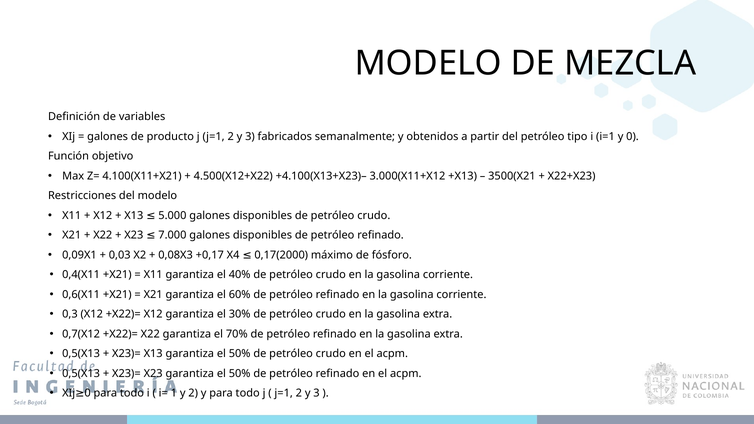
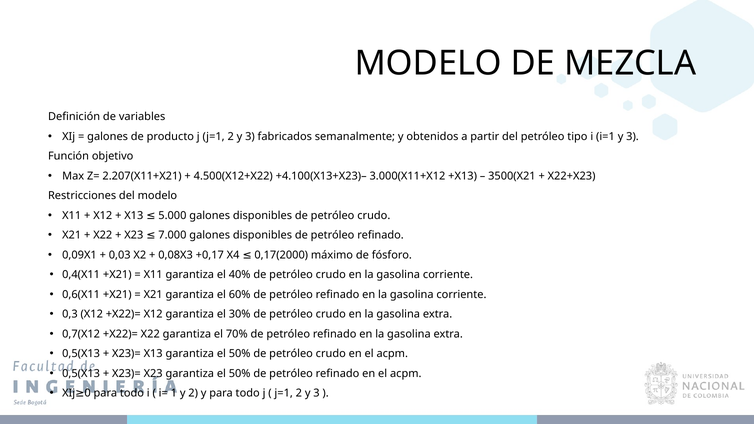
i=1 y 0: 0 -> 3
4.100(X11+X21: 4.100(X11+X21 -> 2.207(X11+X21
